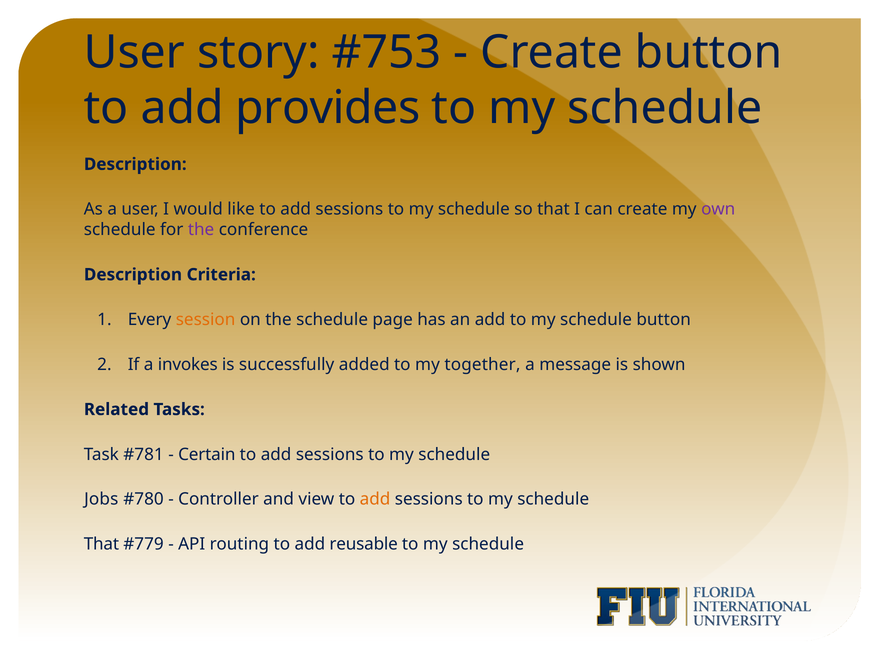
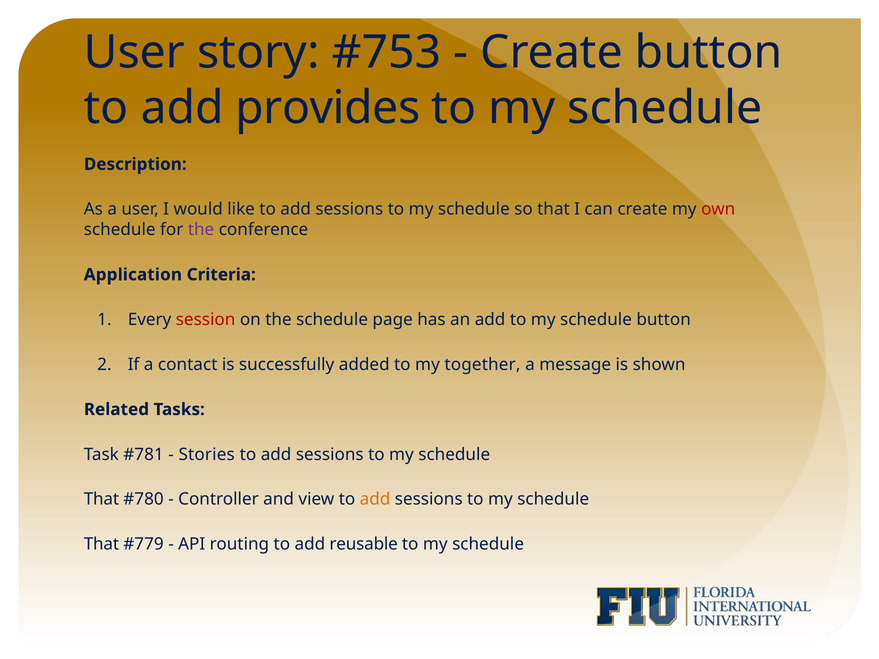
own colour: purple -> red
Description at (133, 275): Description -> Application
session colour: orange -> red
invokes: invokes -> contact
Certain: Certain -> Stories
Jobs at (101, 500): Jobs -> That
